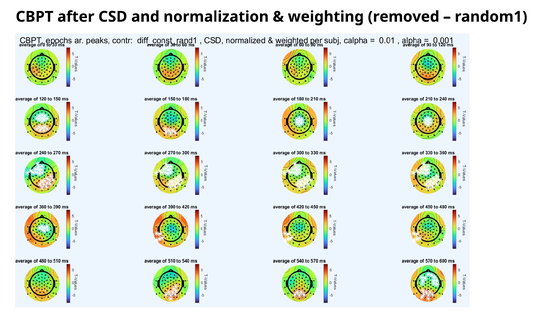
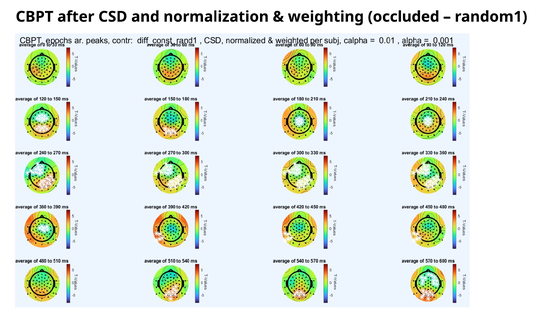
removed: removed -> occluded
